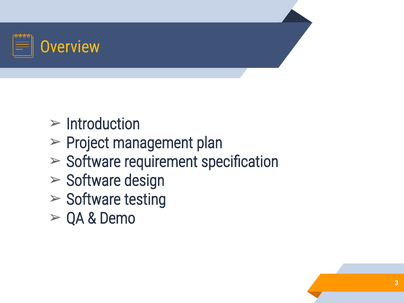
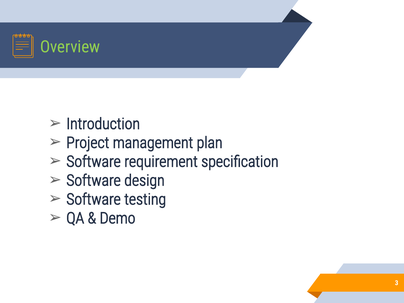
Overview colour: yellow -> light green
